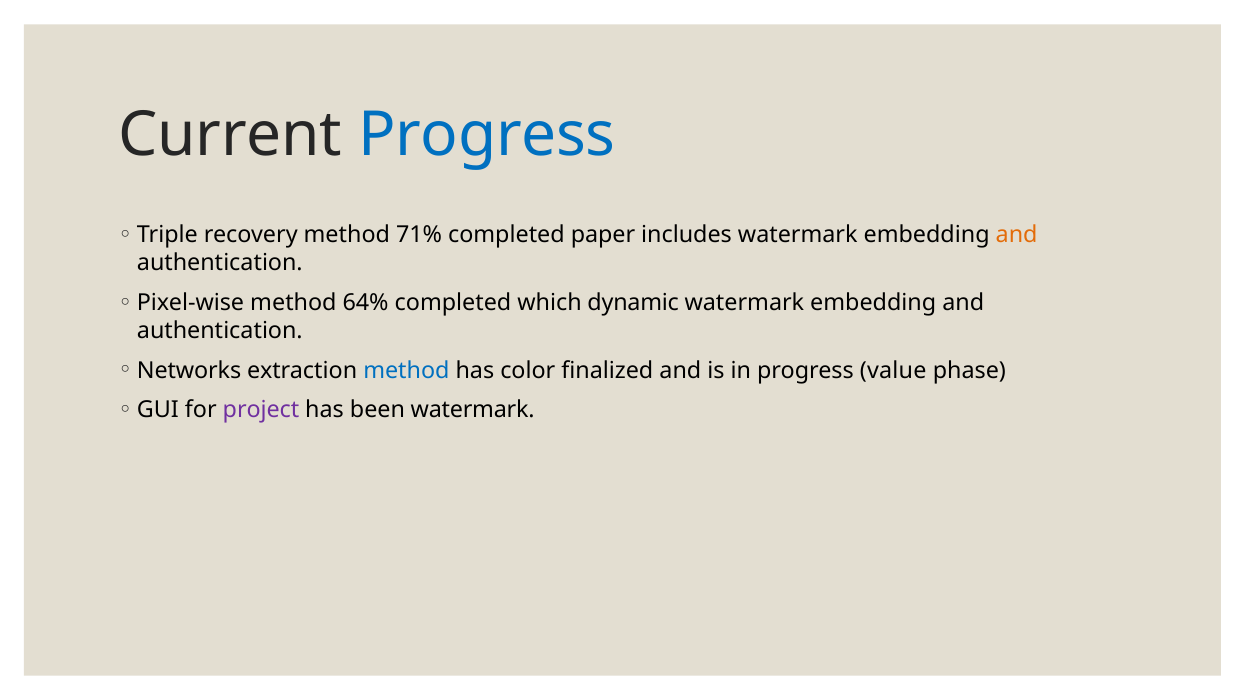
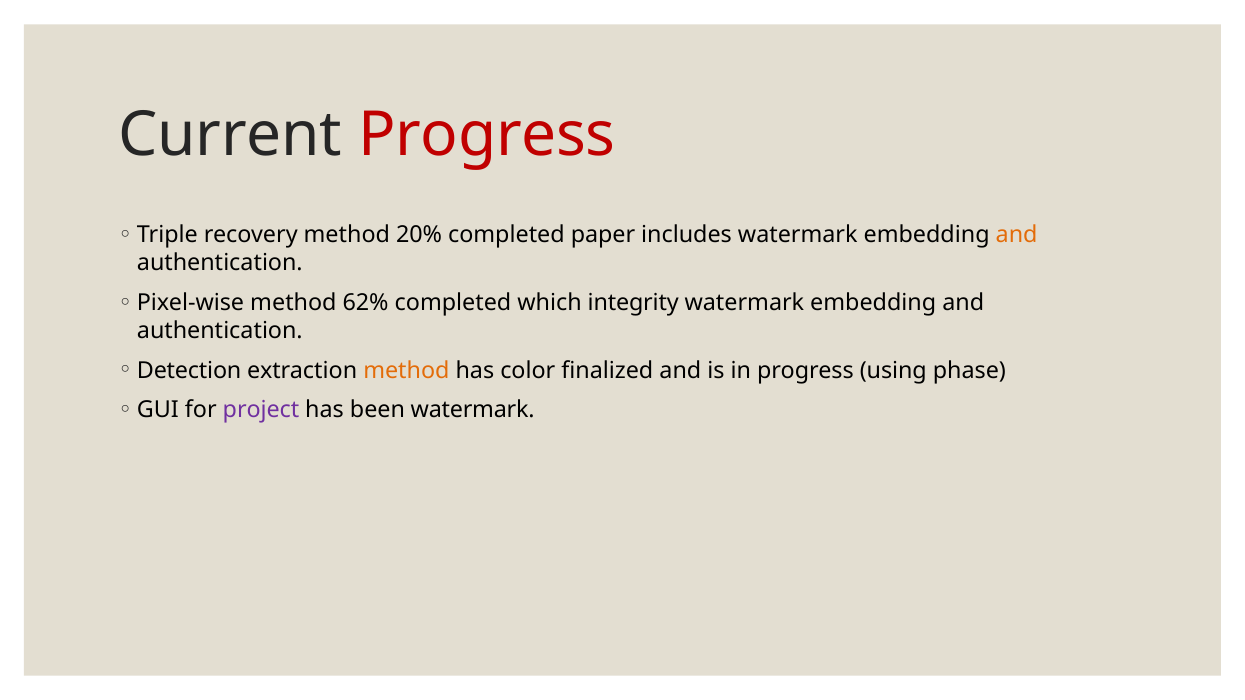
Progress at (487, 135) colour: blue -> red
71%: 71% -> 20%
64%: 64% -> 62%
dynamic: dynamic -> integrity
Networks: Networks -> Detection
method at (406, 370) colour: blue -> orange
value: value -> using
